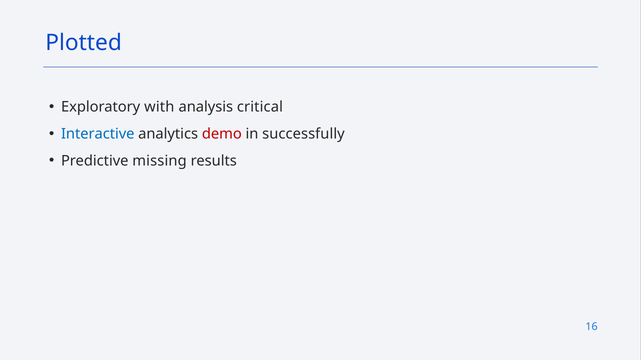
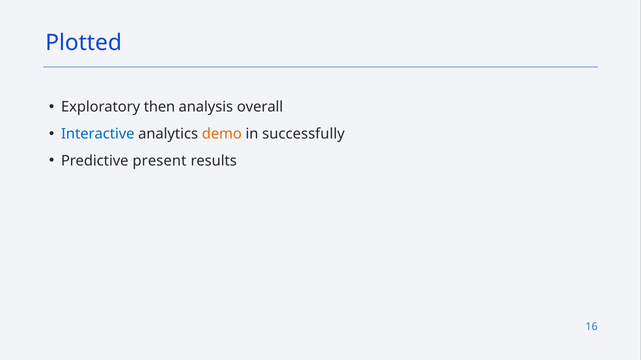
with: with -> then
critical: critical -> overall
demo colour: red -> orange
missing: missing -> present
